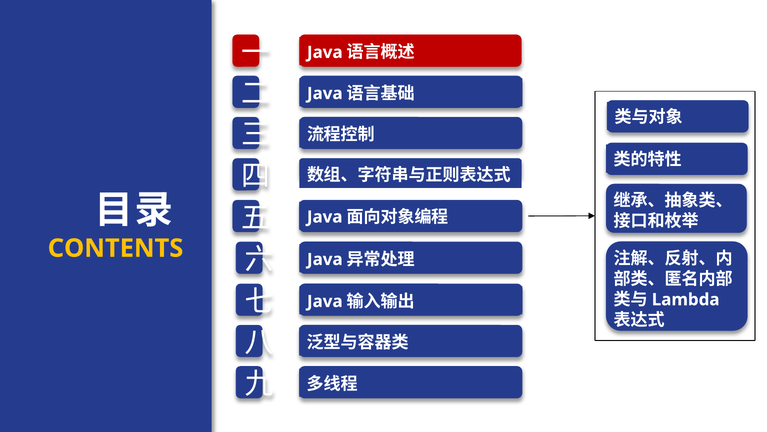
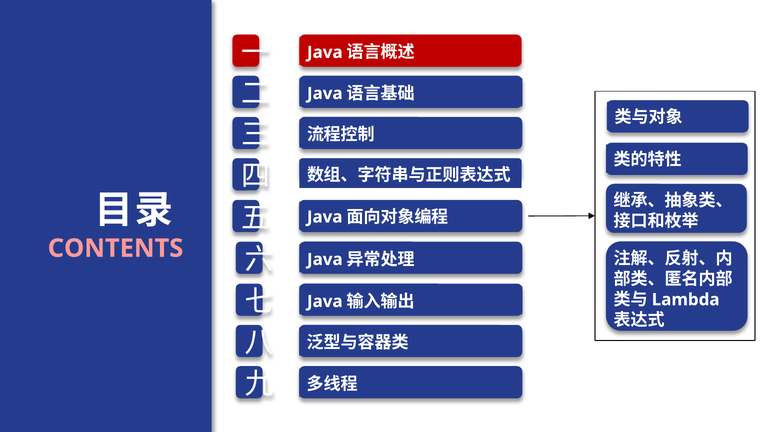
CONTENTS colour: yellow -> pink
